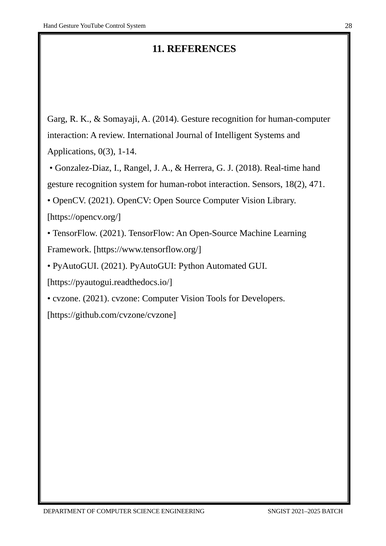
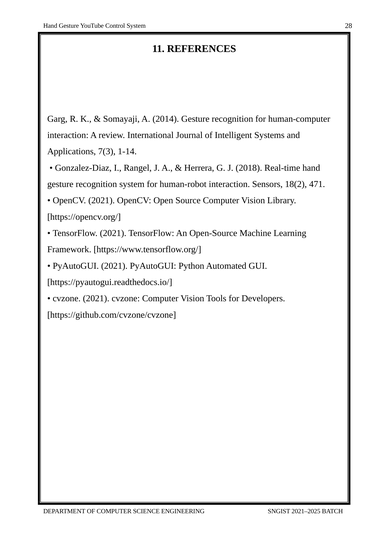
0(3: 0(3 -> 7(3
